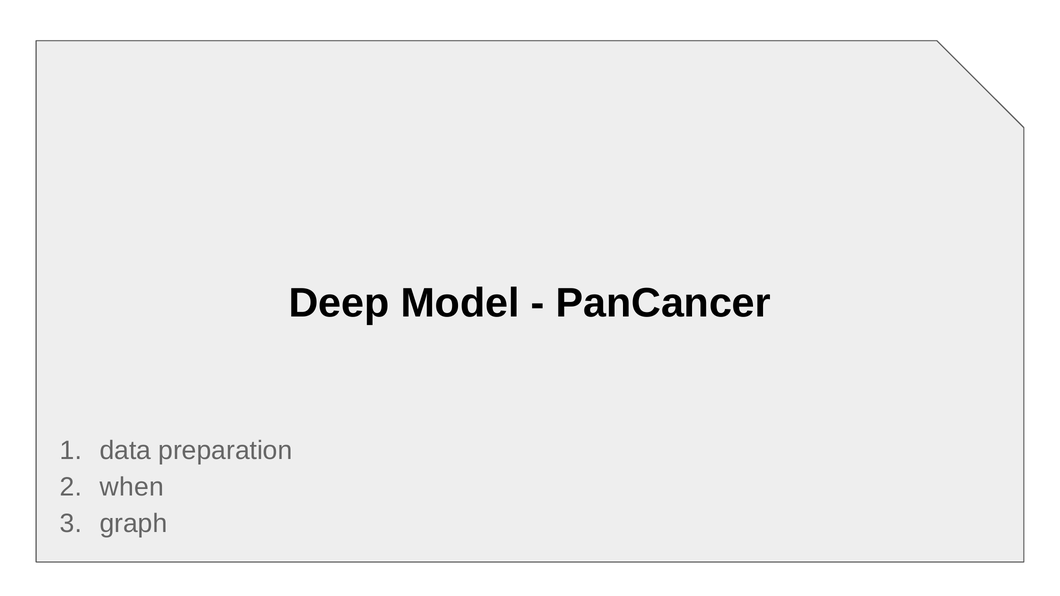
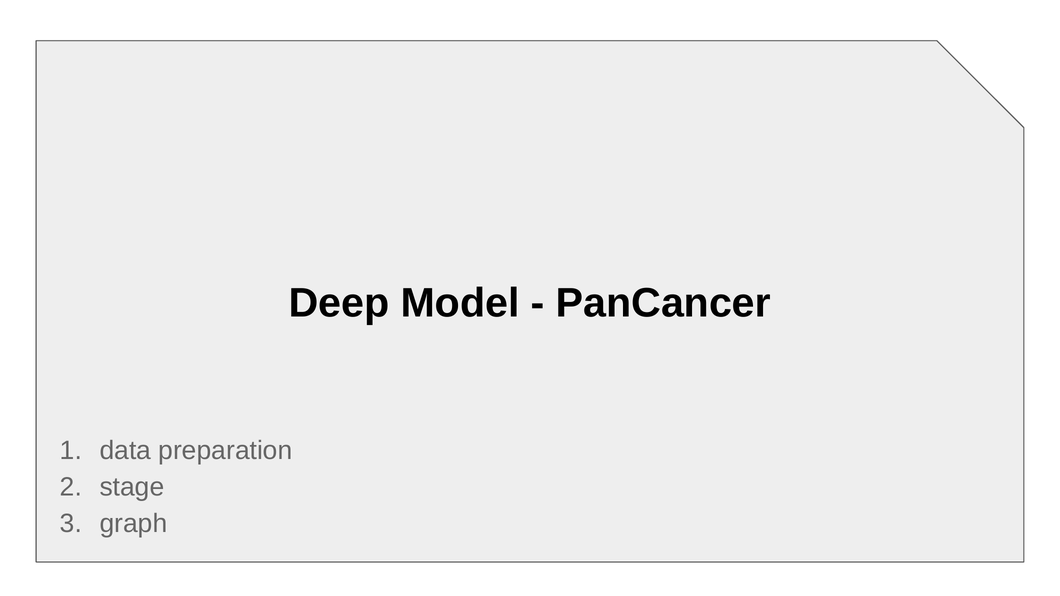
when: when -> stage
